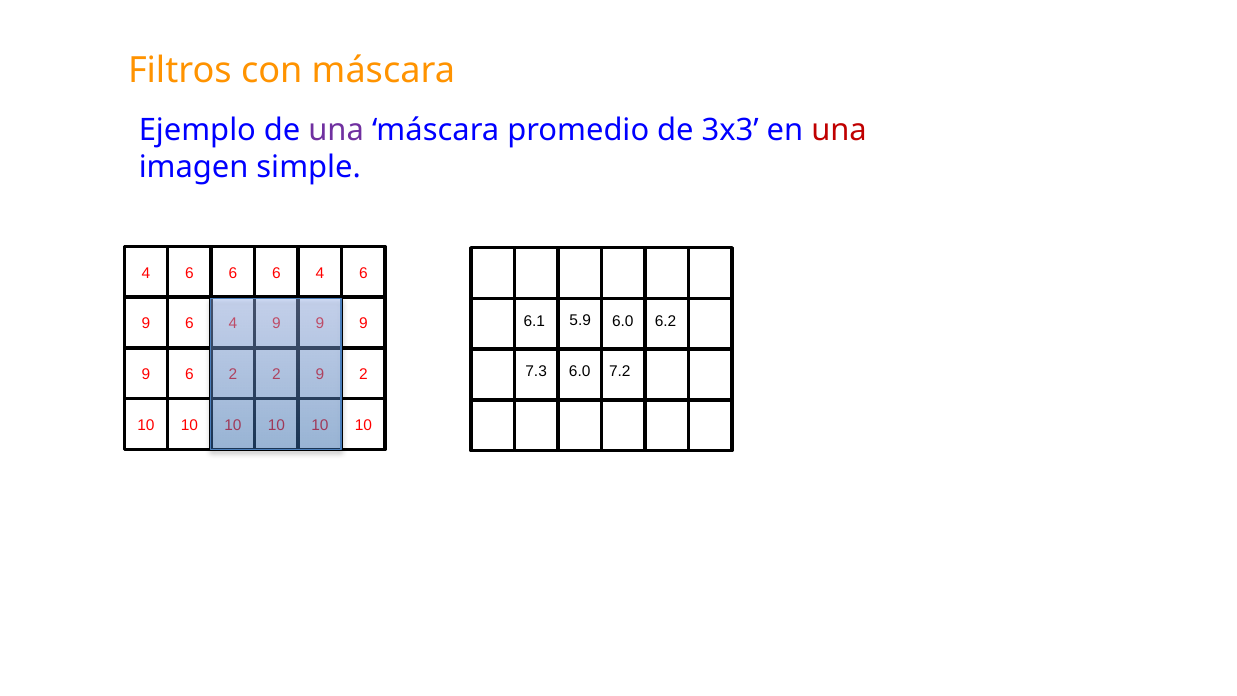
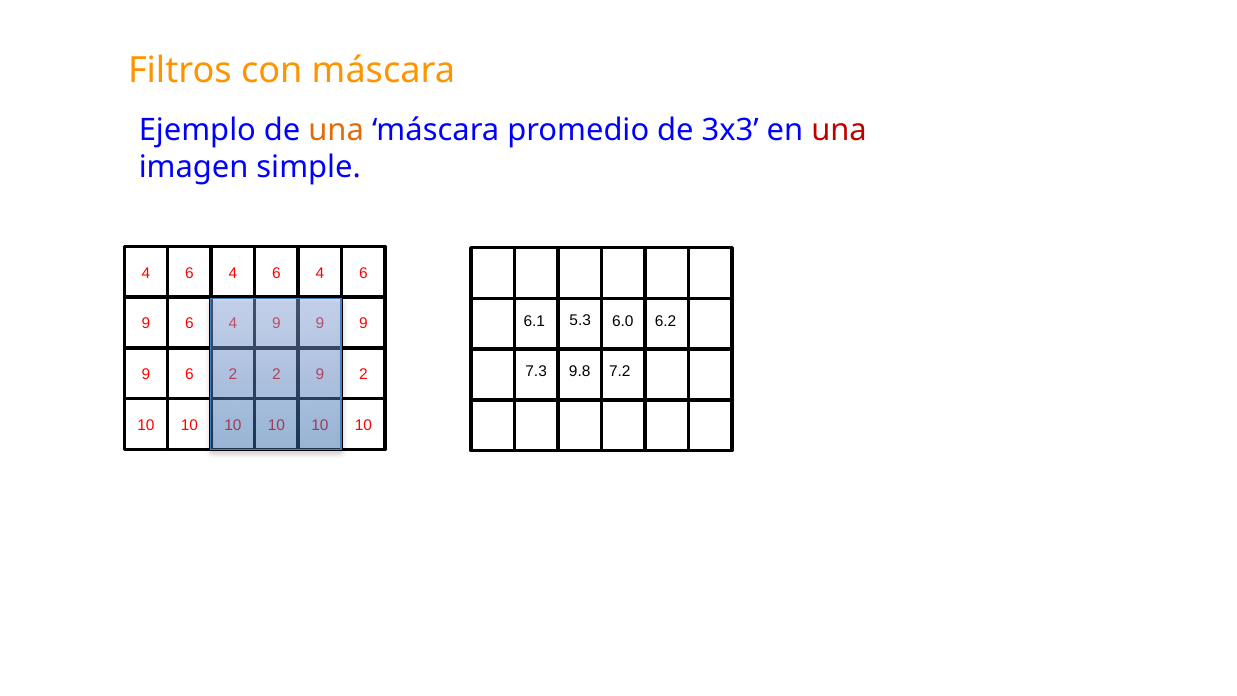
una at (336, 130) colour: purple -> orange
6 at (233, 273): 6 -> 4
5.9: 5.9 -> 5.3
7.3 6.0: 6.0 -> 9.8
